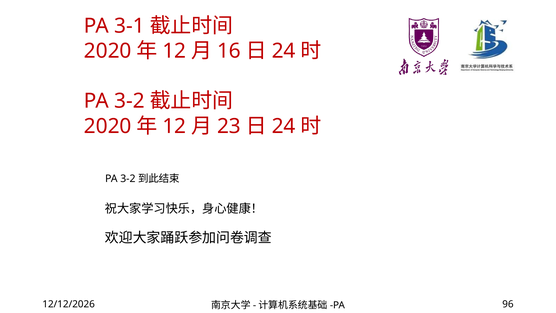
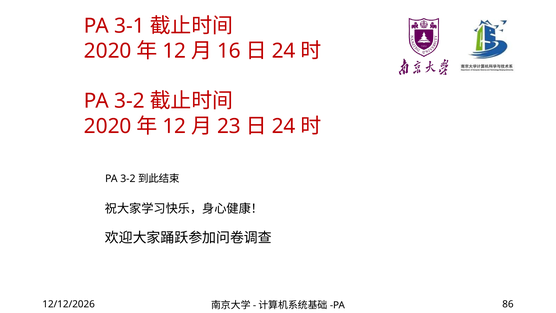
96: 96 -> 86
